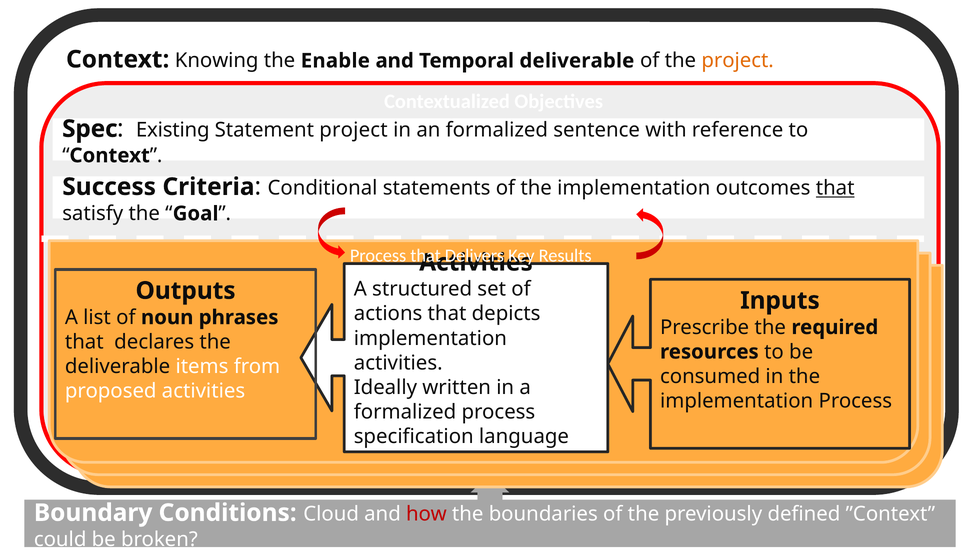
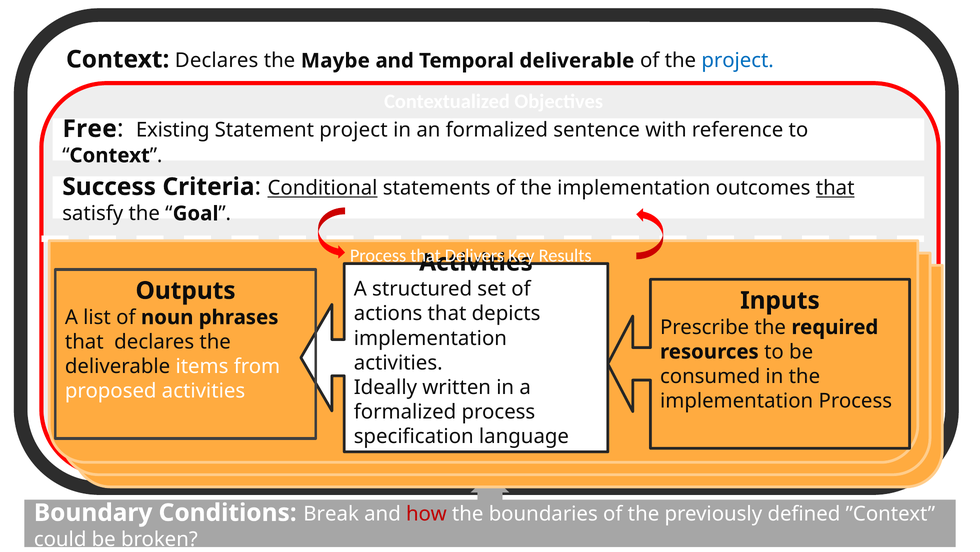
Context Knowing: Knowing -> Declares
Enable: Enable -> Maybe
project at (738, 61) colour: orange -> blue
Spec: Spec -> Free
Conditional underline: none -> present
Cloud: Cloud -> Break
